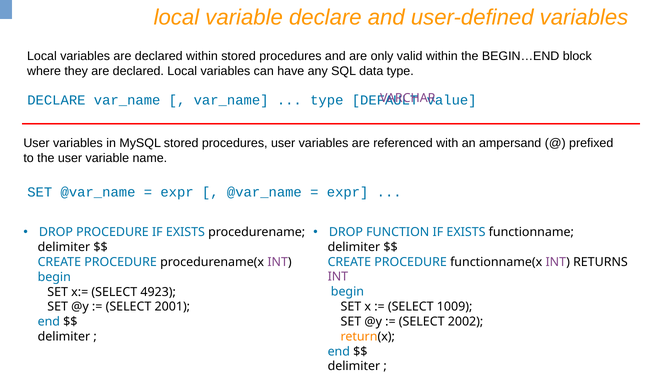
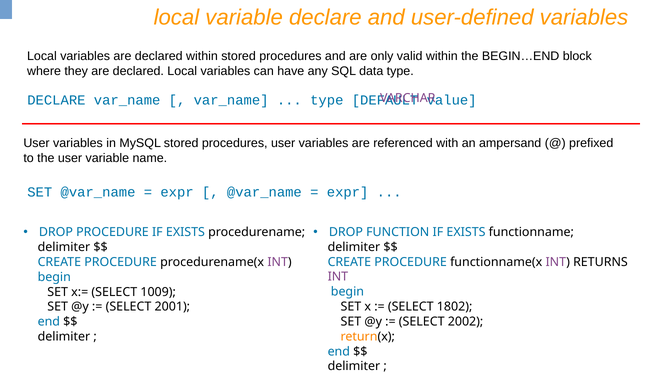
4923: 4923 -> 1009
1009: 1009 -> 1802
